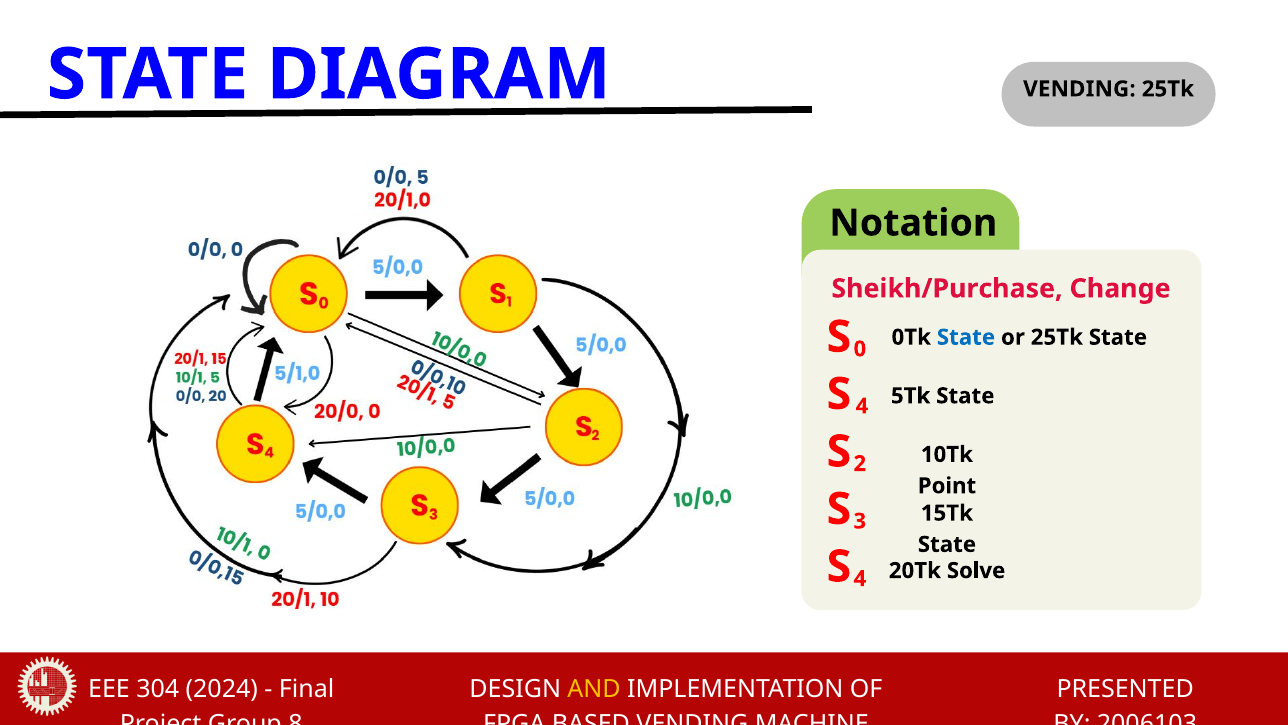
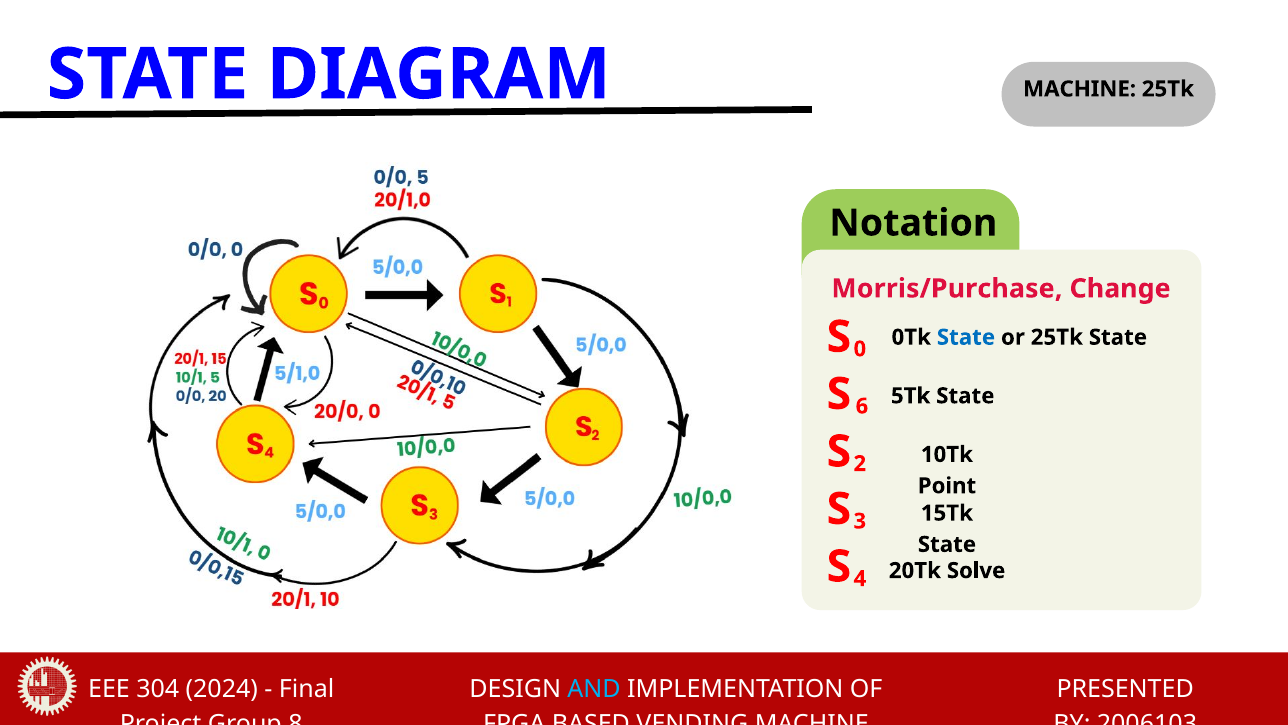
VENDING at (1079, 89): VENDING -> MACHINE
Sheikh/Purchase: Sheikh/Purchase -> Morris/Purchase
4 at (862, 406): 4 -> 6
AND colour: yellow -> light blue
